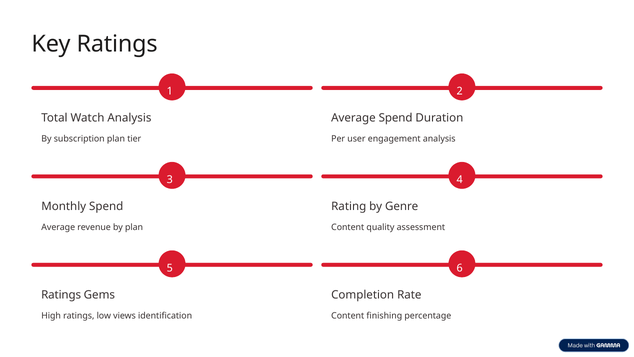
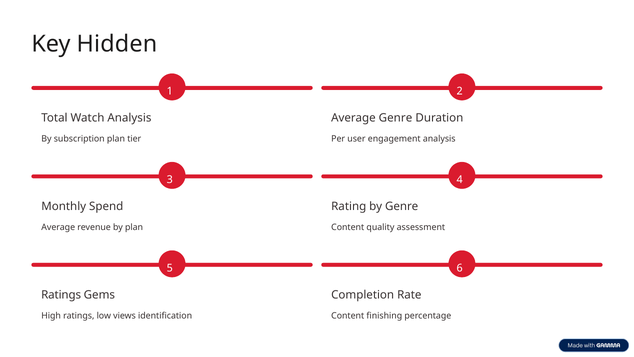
Key Ratings: Ratings -> Hidden
Average Spend: Spend -> Genre
